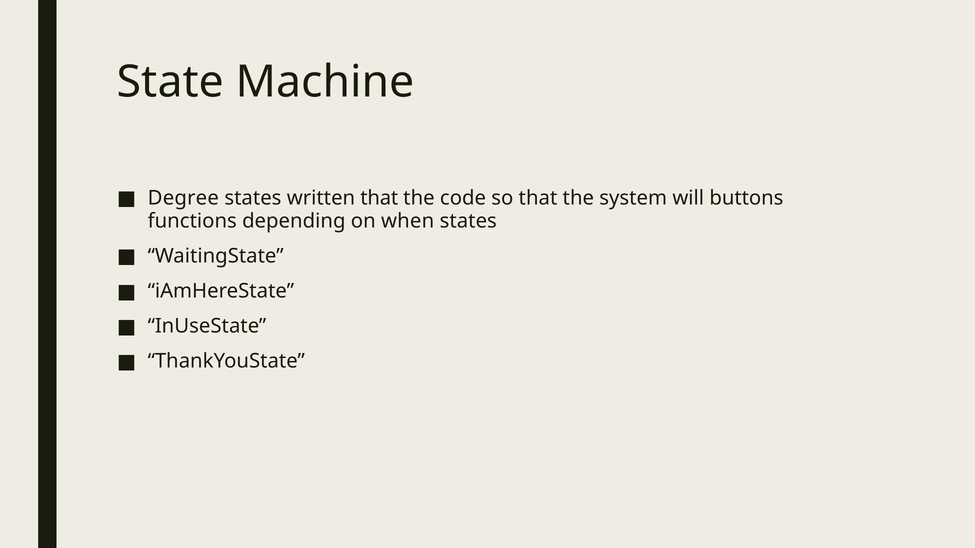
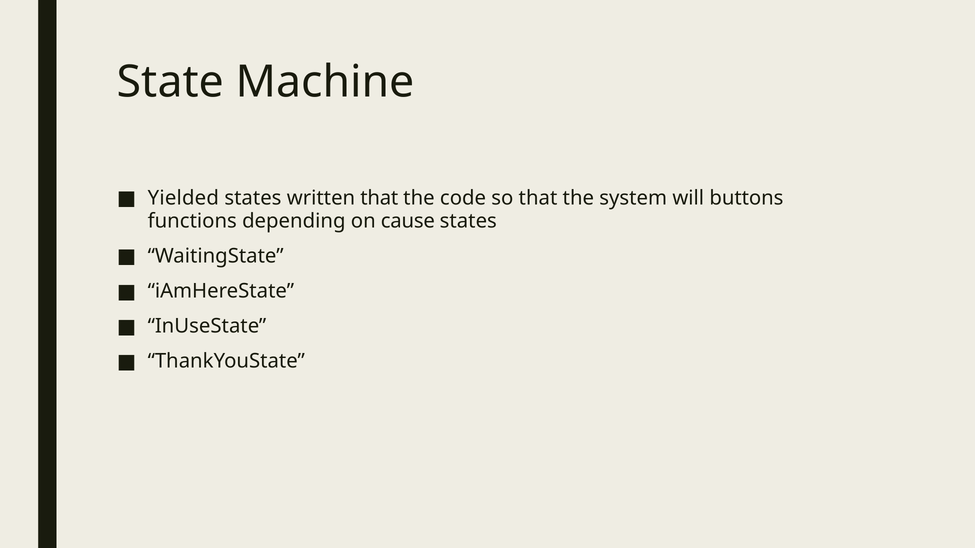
Degree: Degree -> Yielded
when: when -> cause
